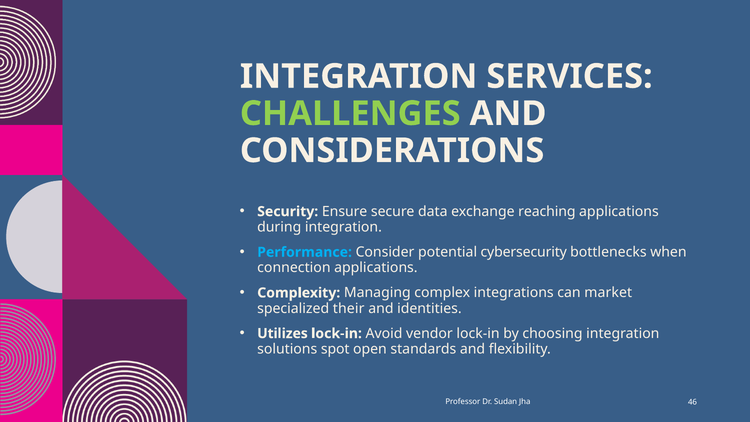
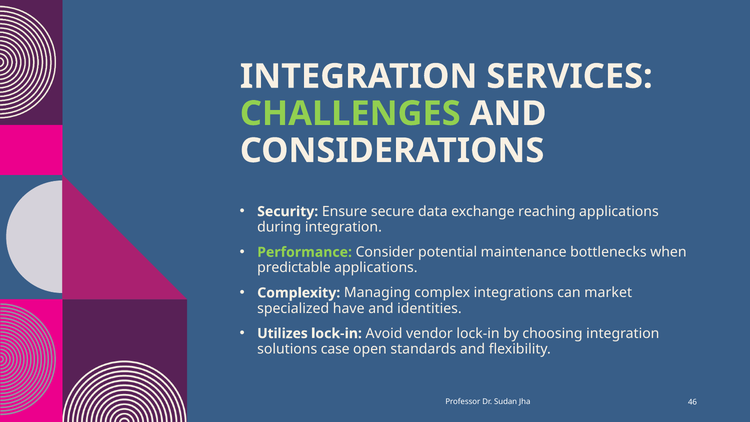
Performance colour: light blue -> light green
cybersecurity: cybersecurity -> maintenance
connection: connection -> predictable
their: their -> have
spot: spot -> case
